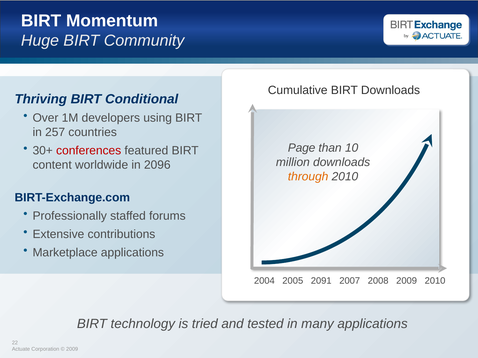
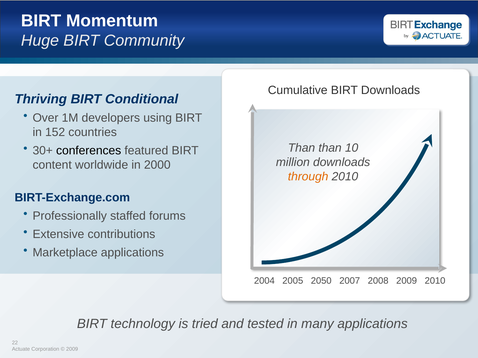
257: 257 -> 152
Page at (302, 148): Page -> Than
conferences colour: red -> black
2096: 2096 -> 2000
2091: 2091 -> 2050
